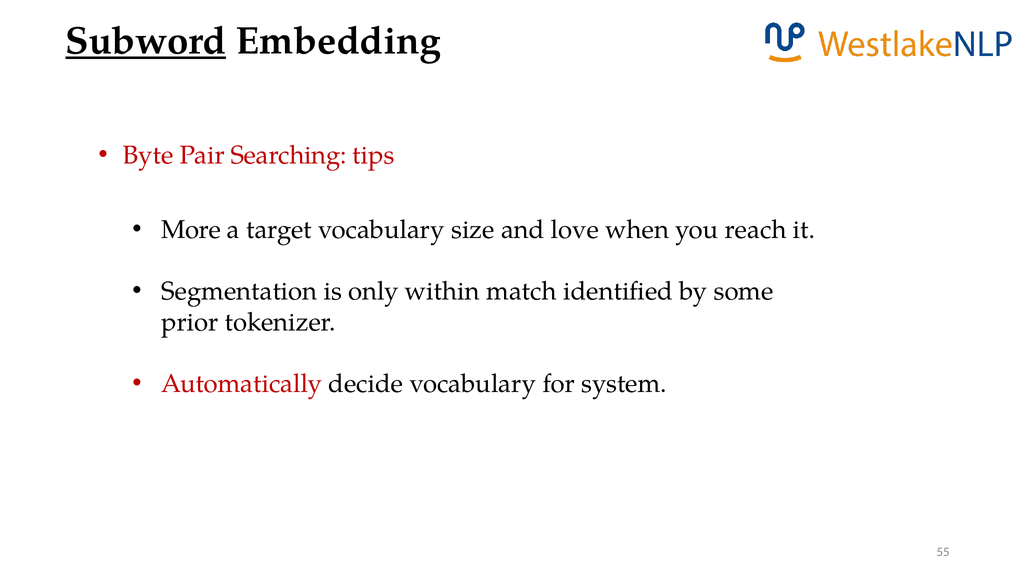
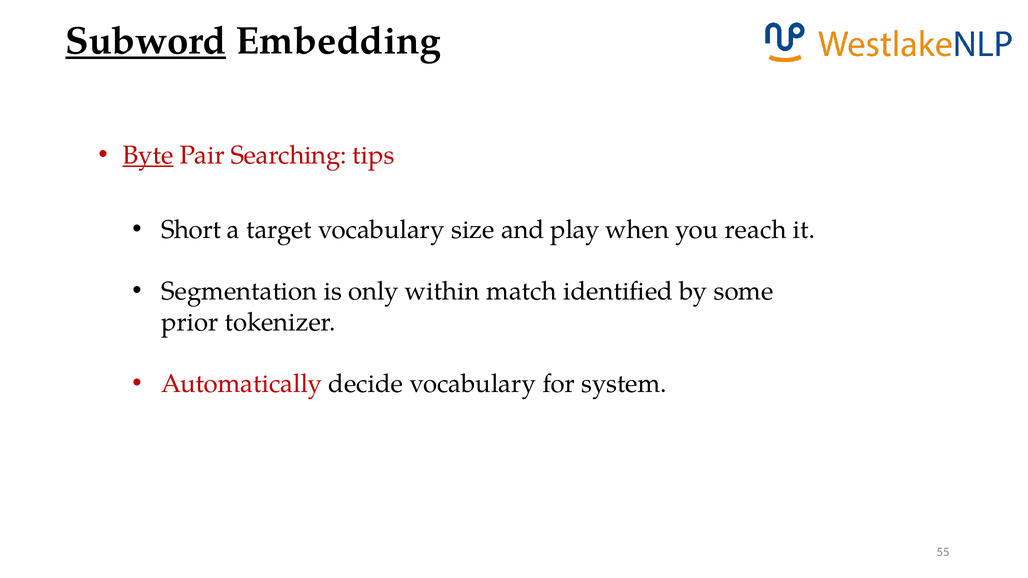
Byte underline: none -> present
More: More -> Short
love: love -> play
